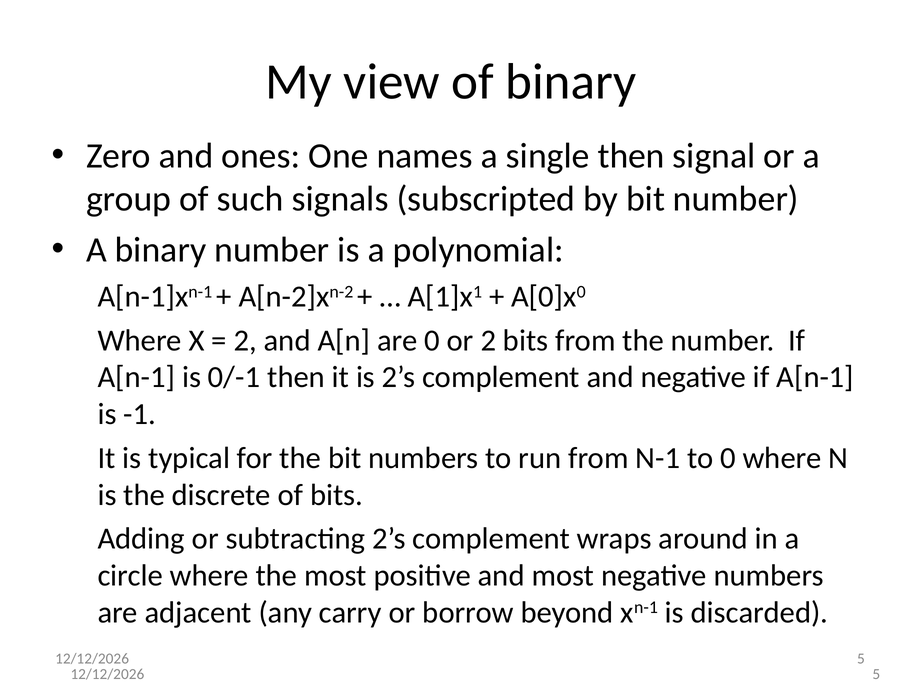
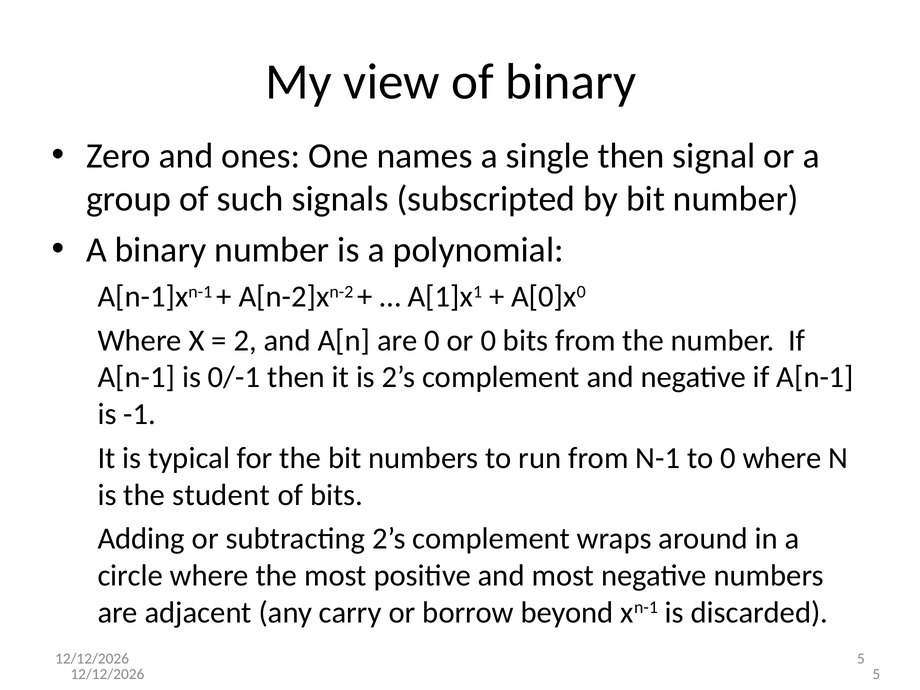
or 2: 2 -> 0
discrete: discrete -> student
